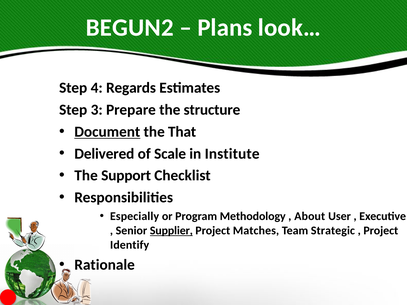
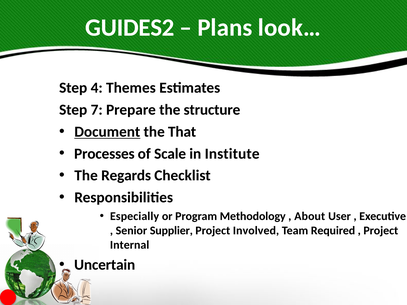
BEGUN2: BEGUN2 -> GUIDES2
Regards: Regards -> Themes
3: 3 -> 7
Delivered: Delivered -> Processes
Support: Support -> Regards
Supplier underline: present -> none
Matches: Matches -> Involved
Strategic: Strategic -> Required
Identify: Identify -> Internal
Rationale: Rationale -> Uncertain
